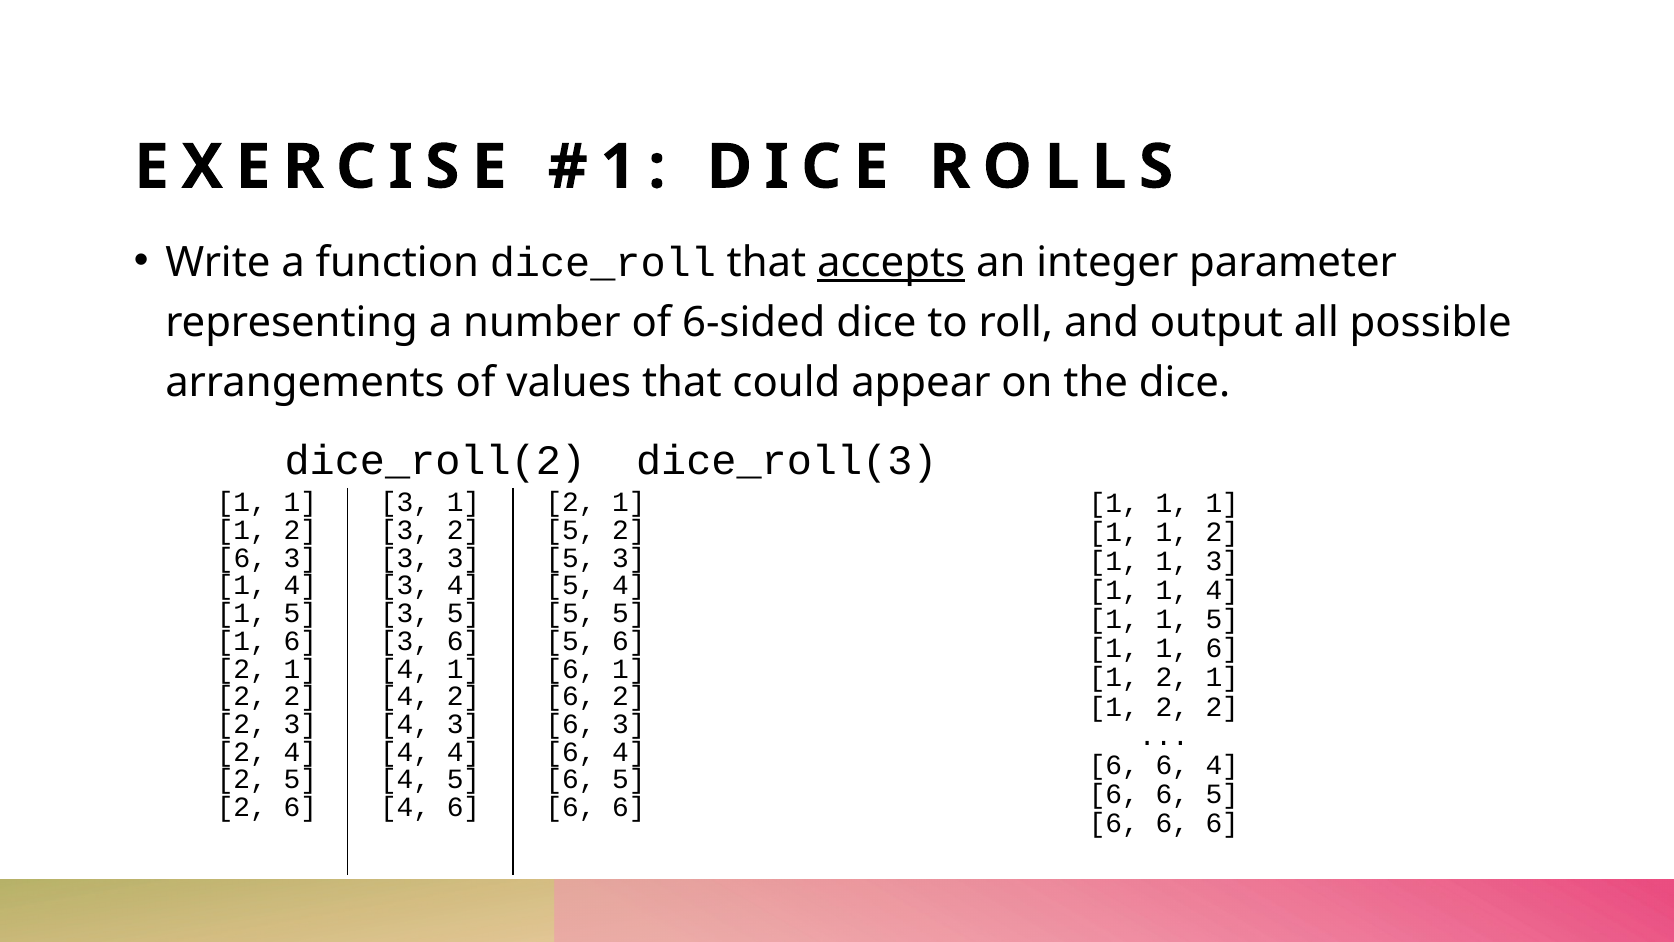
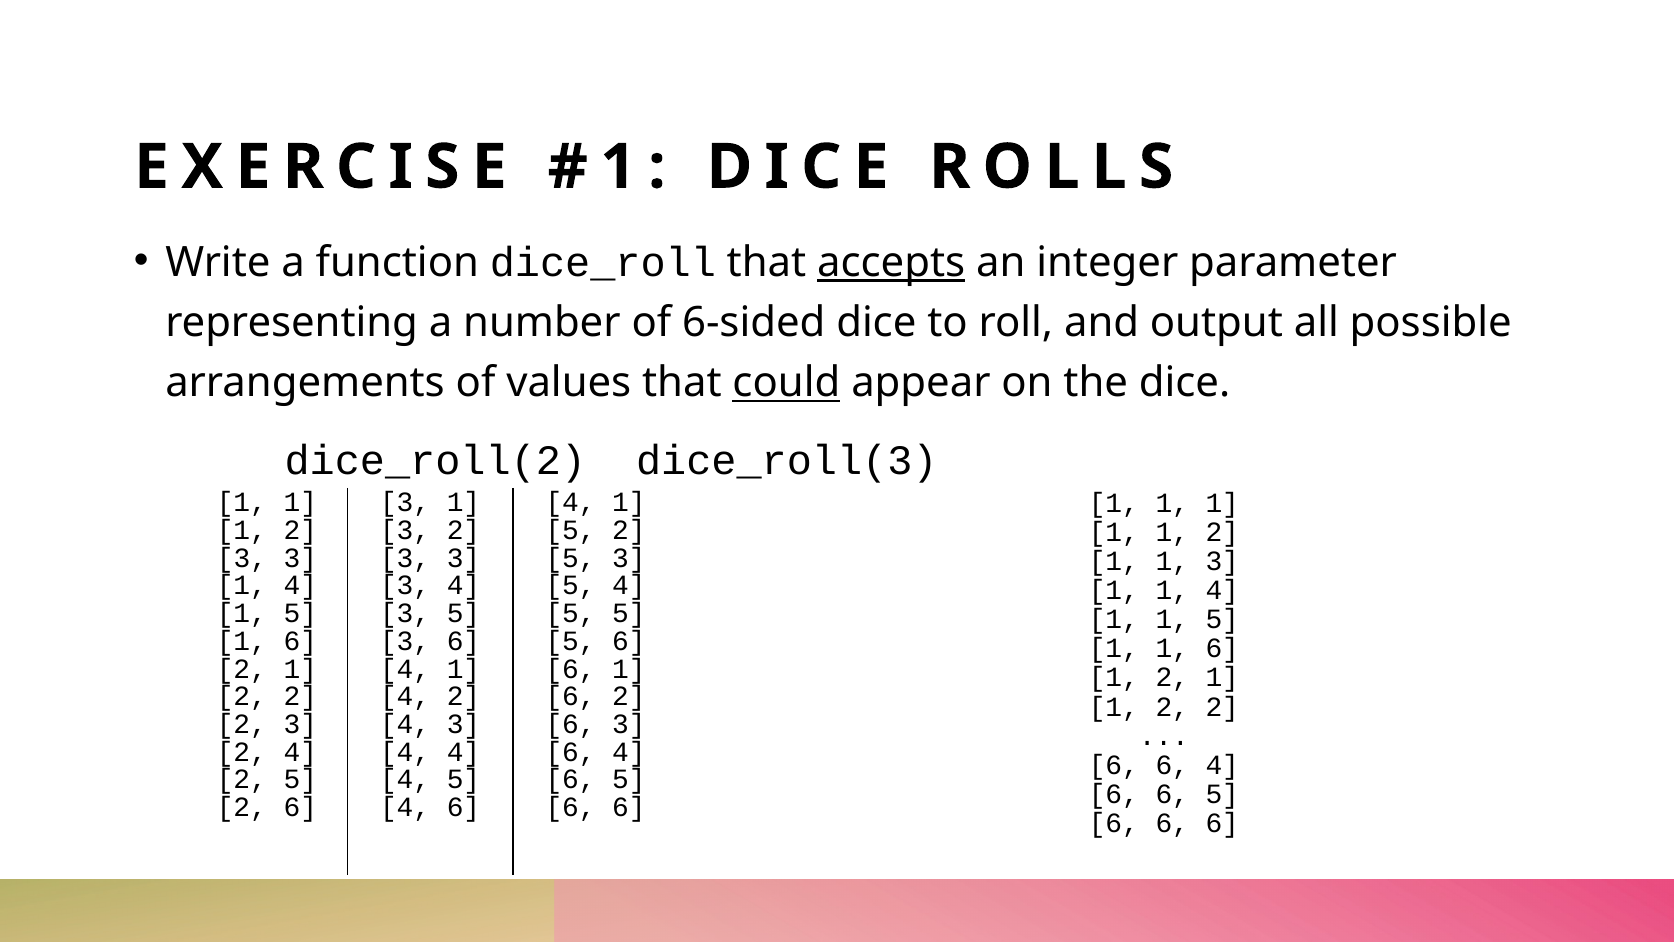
could underline: none -> present
2 at (571, 502): 2 -> 4
6 at (242, 558): 6 -> 3
